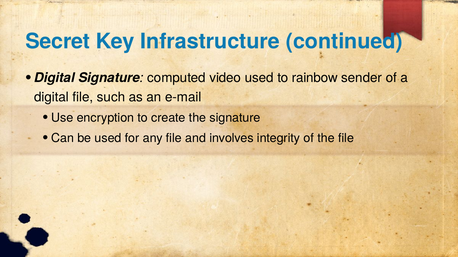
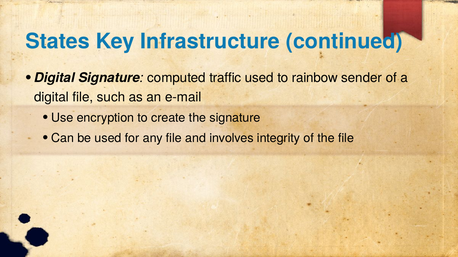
Secret: Secret -> States
video: video -> traffic
